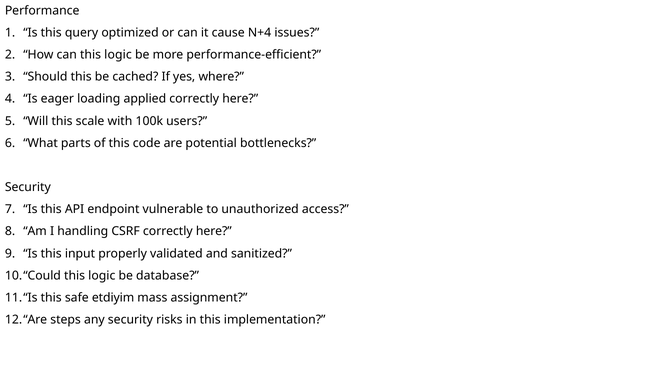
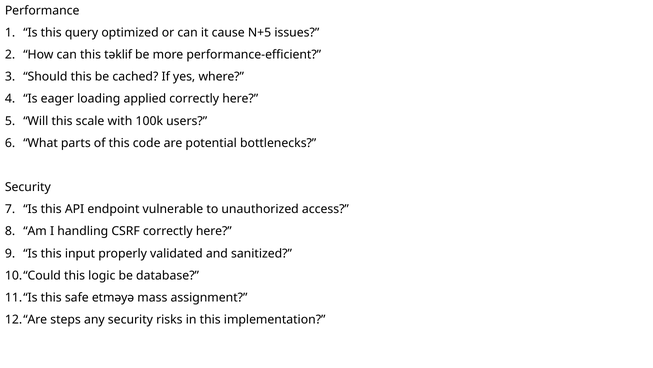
N+4: N+4 -> N+5
can this logic: logic -> təklif
etdiyim: etdiyim -> etməyə
